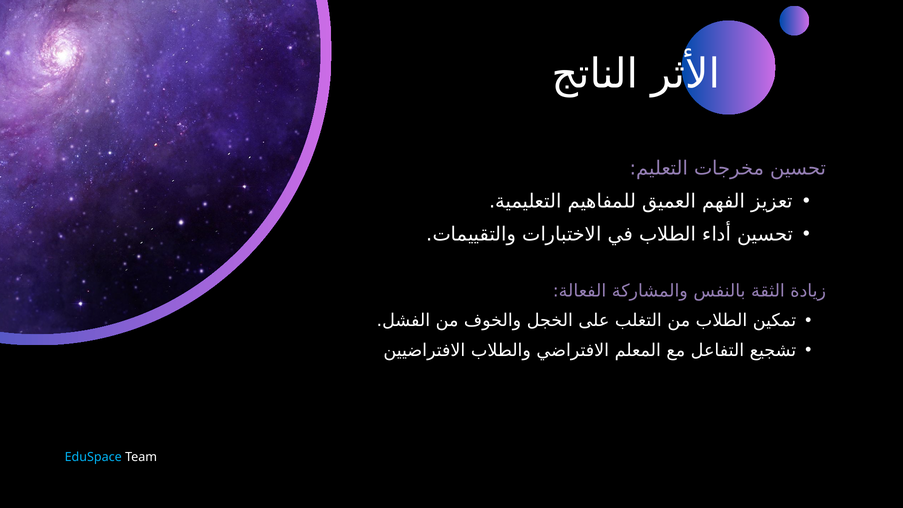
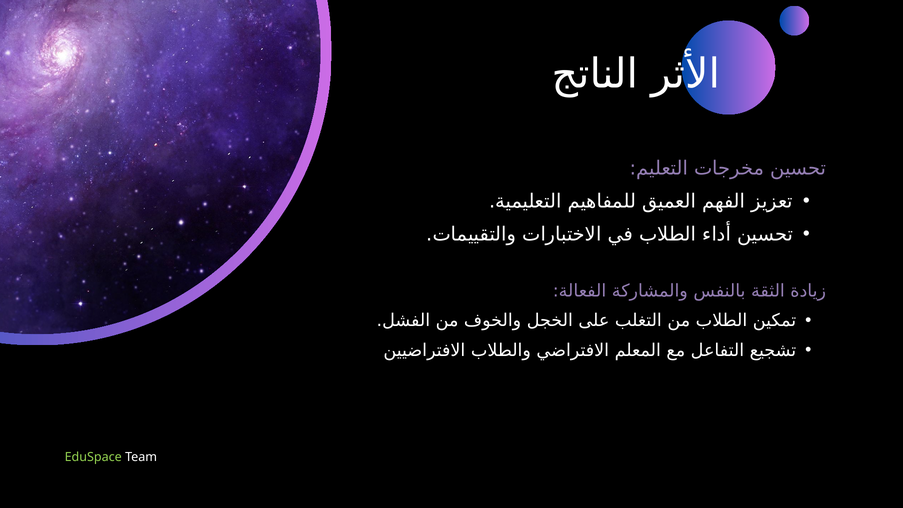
EduSpace colour: light blue -> light green
